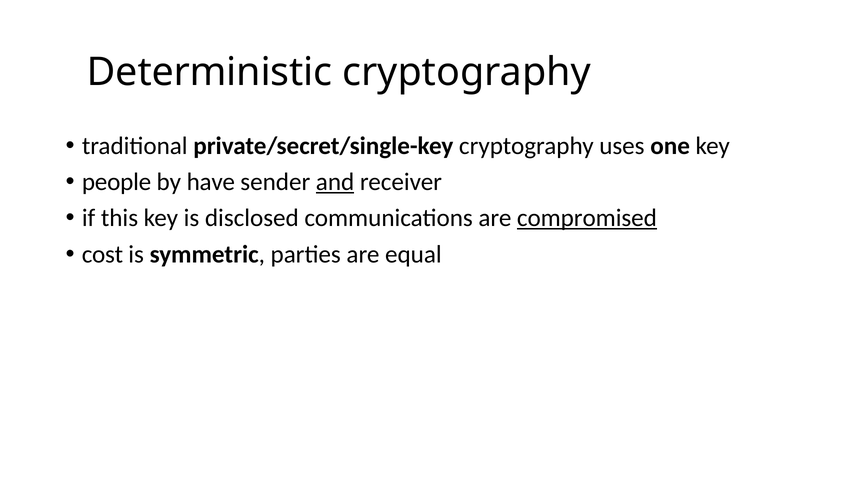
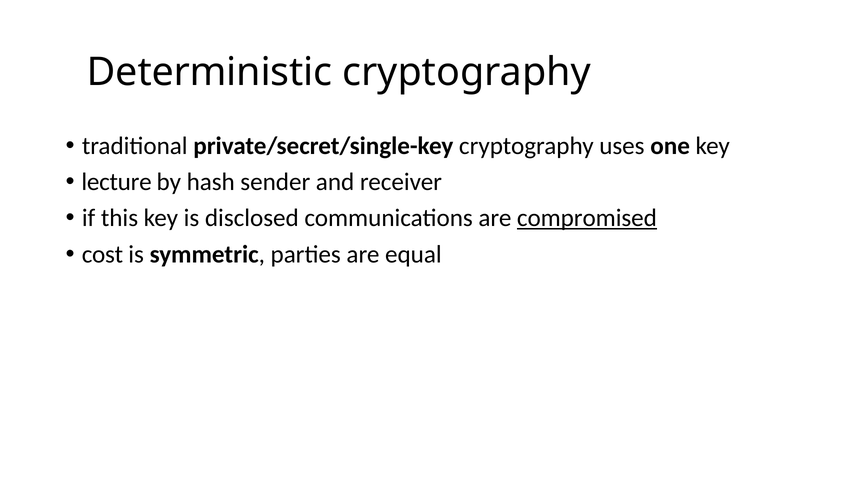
people: people -> lecture
have: have -> hash
and underline: present -> none
